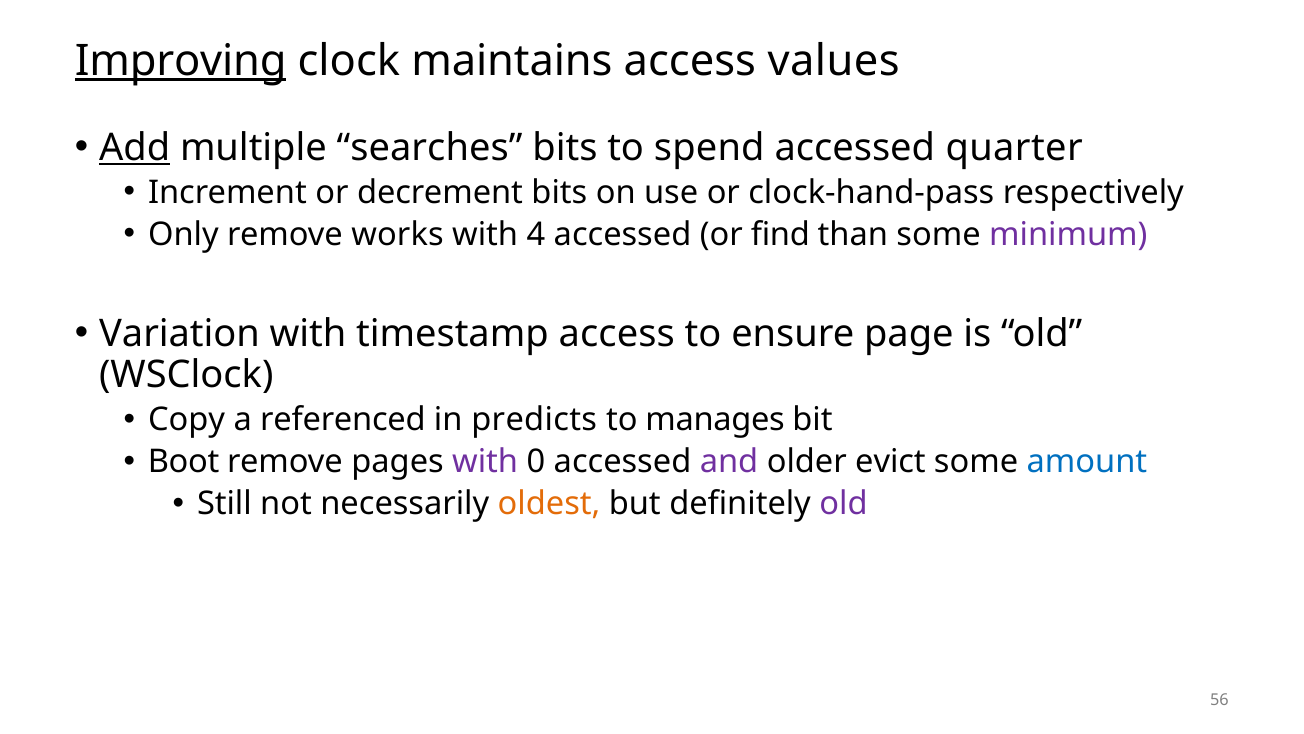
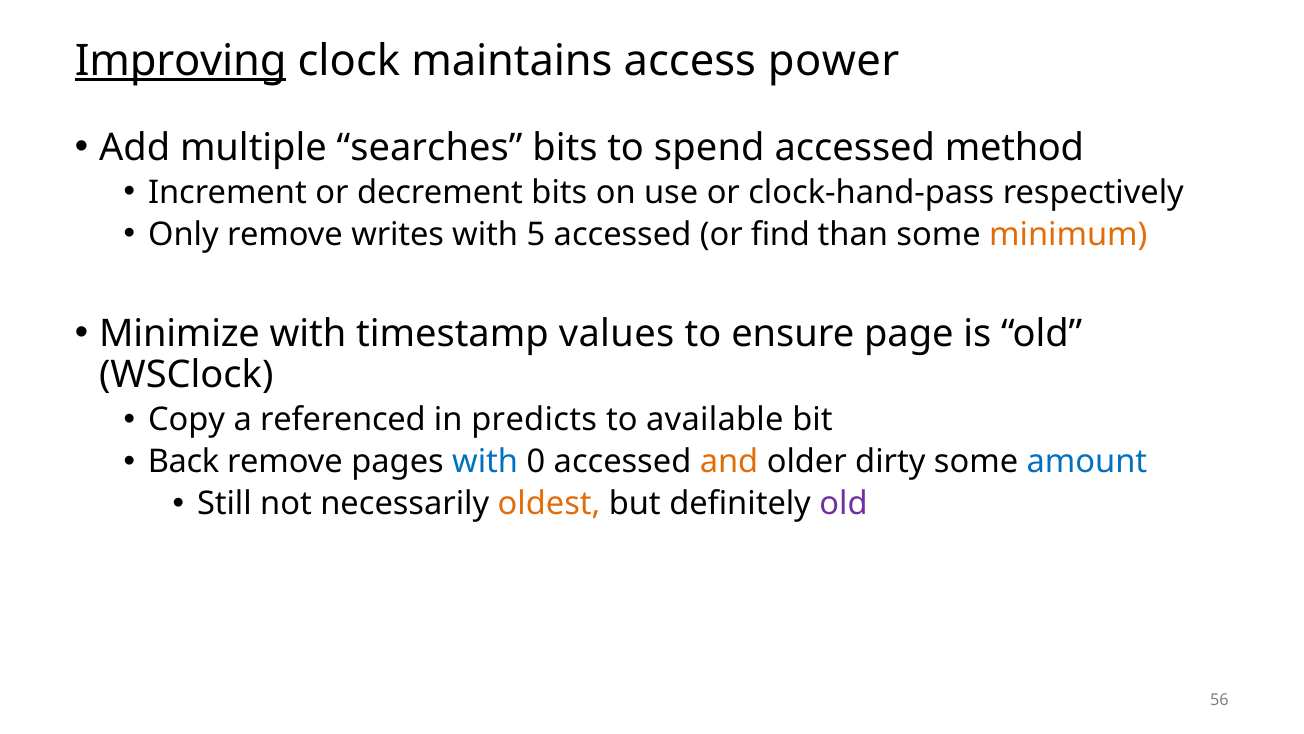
values: values -> power
Add underline: present -> none
quarter: quarter -> method
works: works -> writes
4: 4 -> 5
minimum colour: purple -> orange
Variation: Variation -> Minimize
timestamp access: access -> values
manages: manages -> available
Boot: Boot -> Back
with at (485, 461) colour: purple -> blue
and colour: purple -> orange
evict: evict -> dirty
